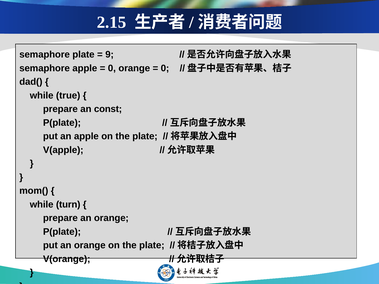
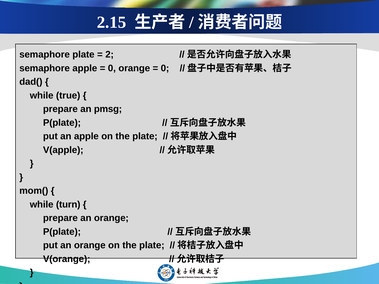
9: 9 -> 2
const: const -> pmsg
